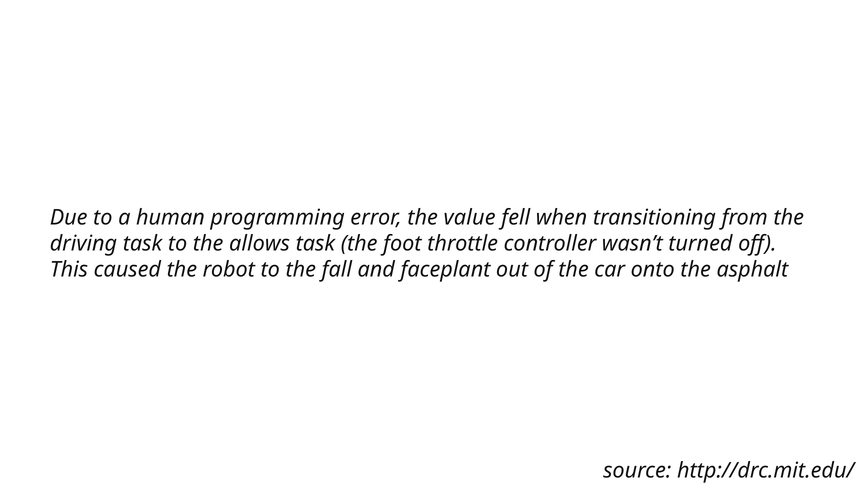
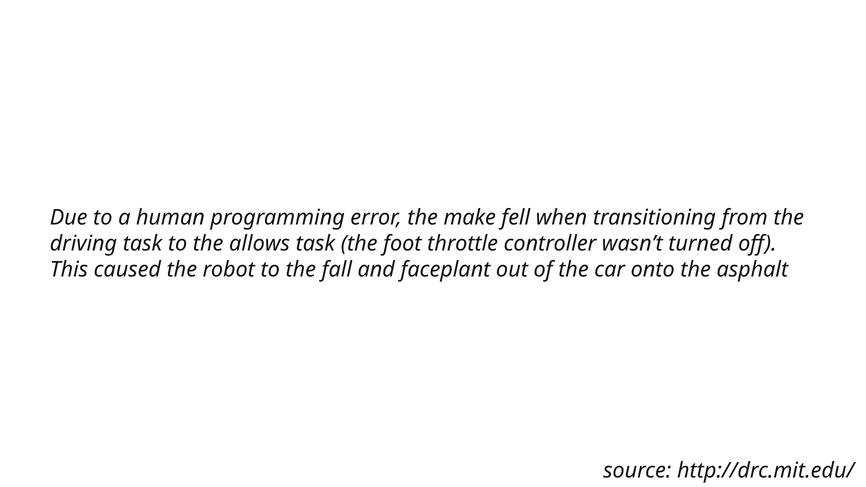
value: value -> make
